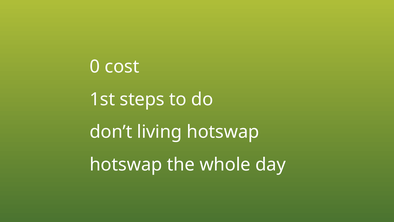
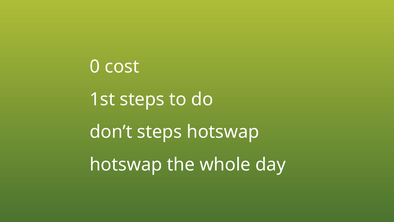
don’t living: living -> steps
